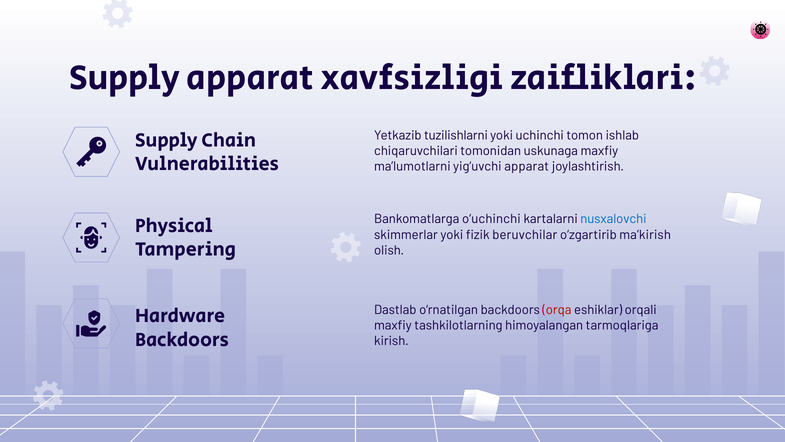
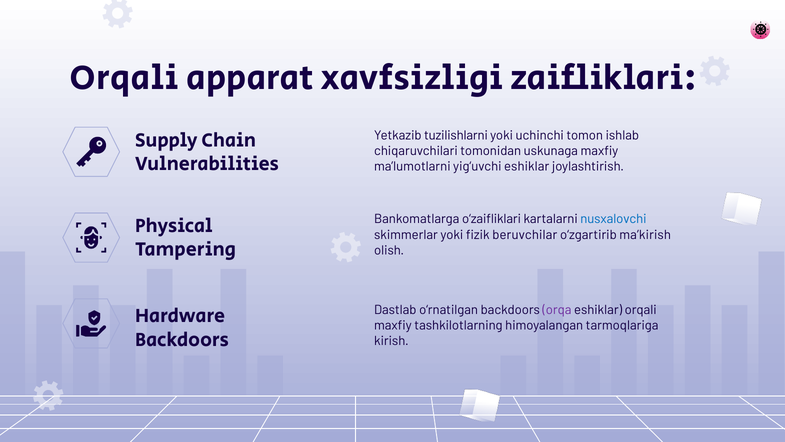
Supply at (125, 78): Supply -> Orqali
yig‘uvchi apparat: apparat -> eshiklar
o‘uchinchi: o‘uchinchi -> o‘zaifliklari
orqa colour: red -> purple
